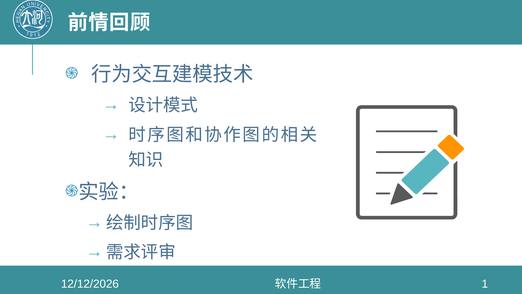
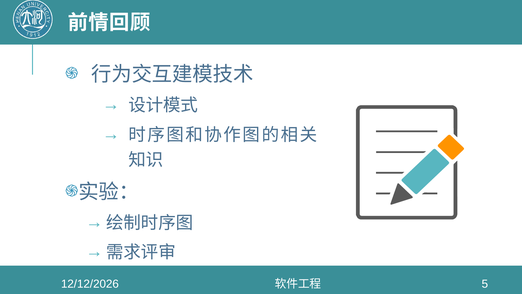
1: 1 -> 5
